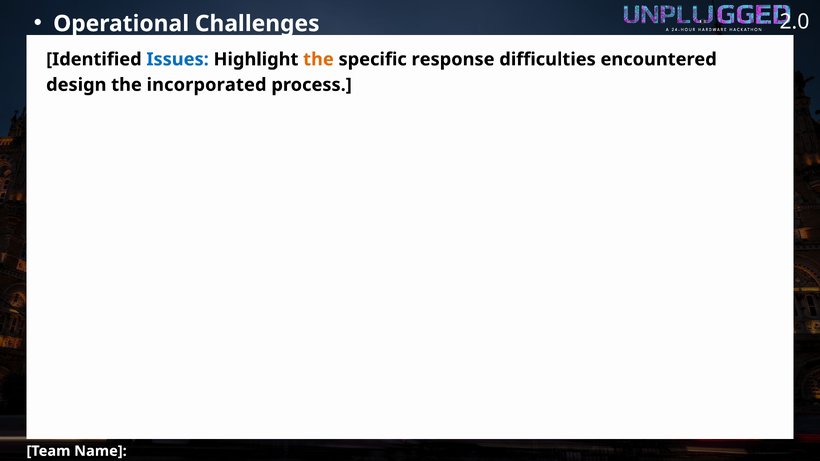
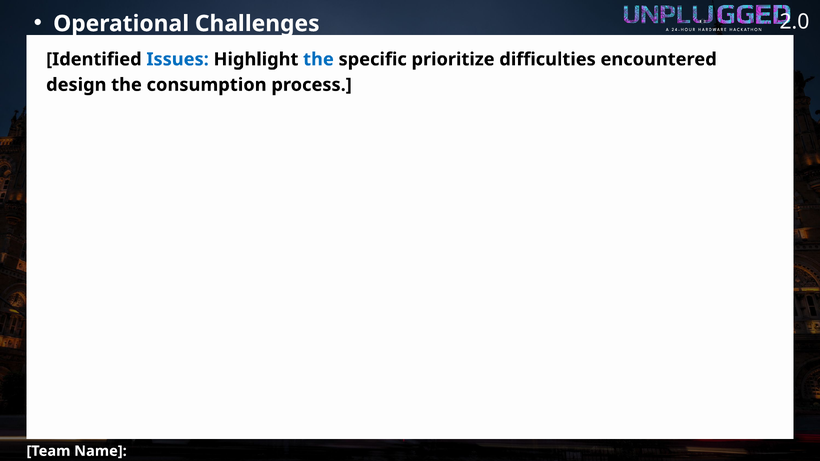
the at (318, 59) colour: orange -> blue
response: response -> prioritize
incorporated: incorporated -> consumption
